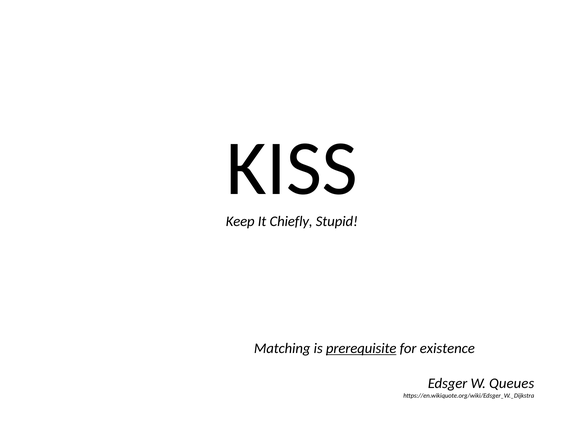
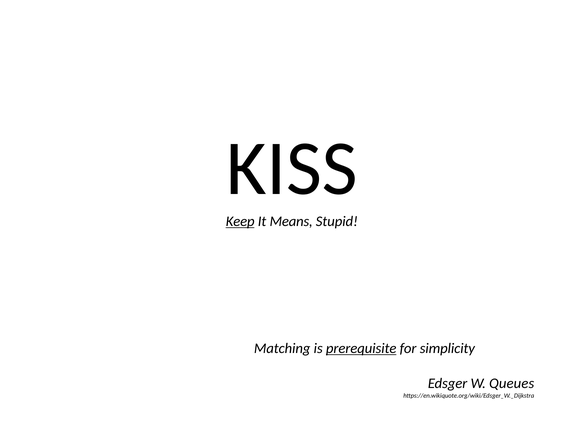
Keep underline: none -> present
Chiefly: Chiefly -> Means
existence: existence -> simplicity
